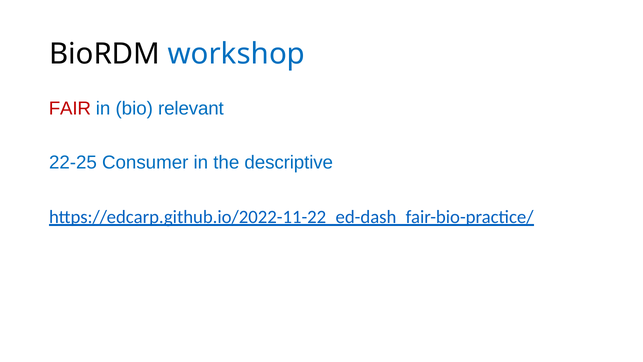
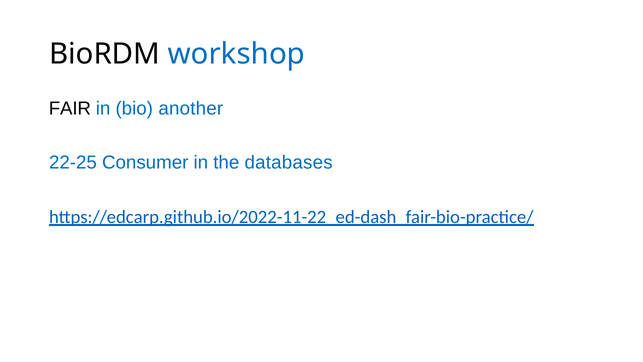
FAIR colour: red -> black
relevant: relevant -> another
descriptive: descriptive -> databases
